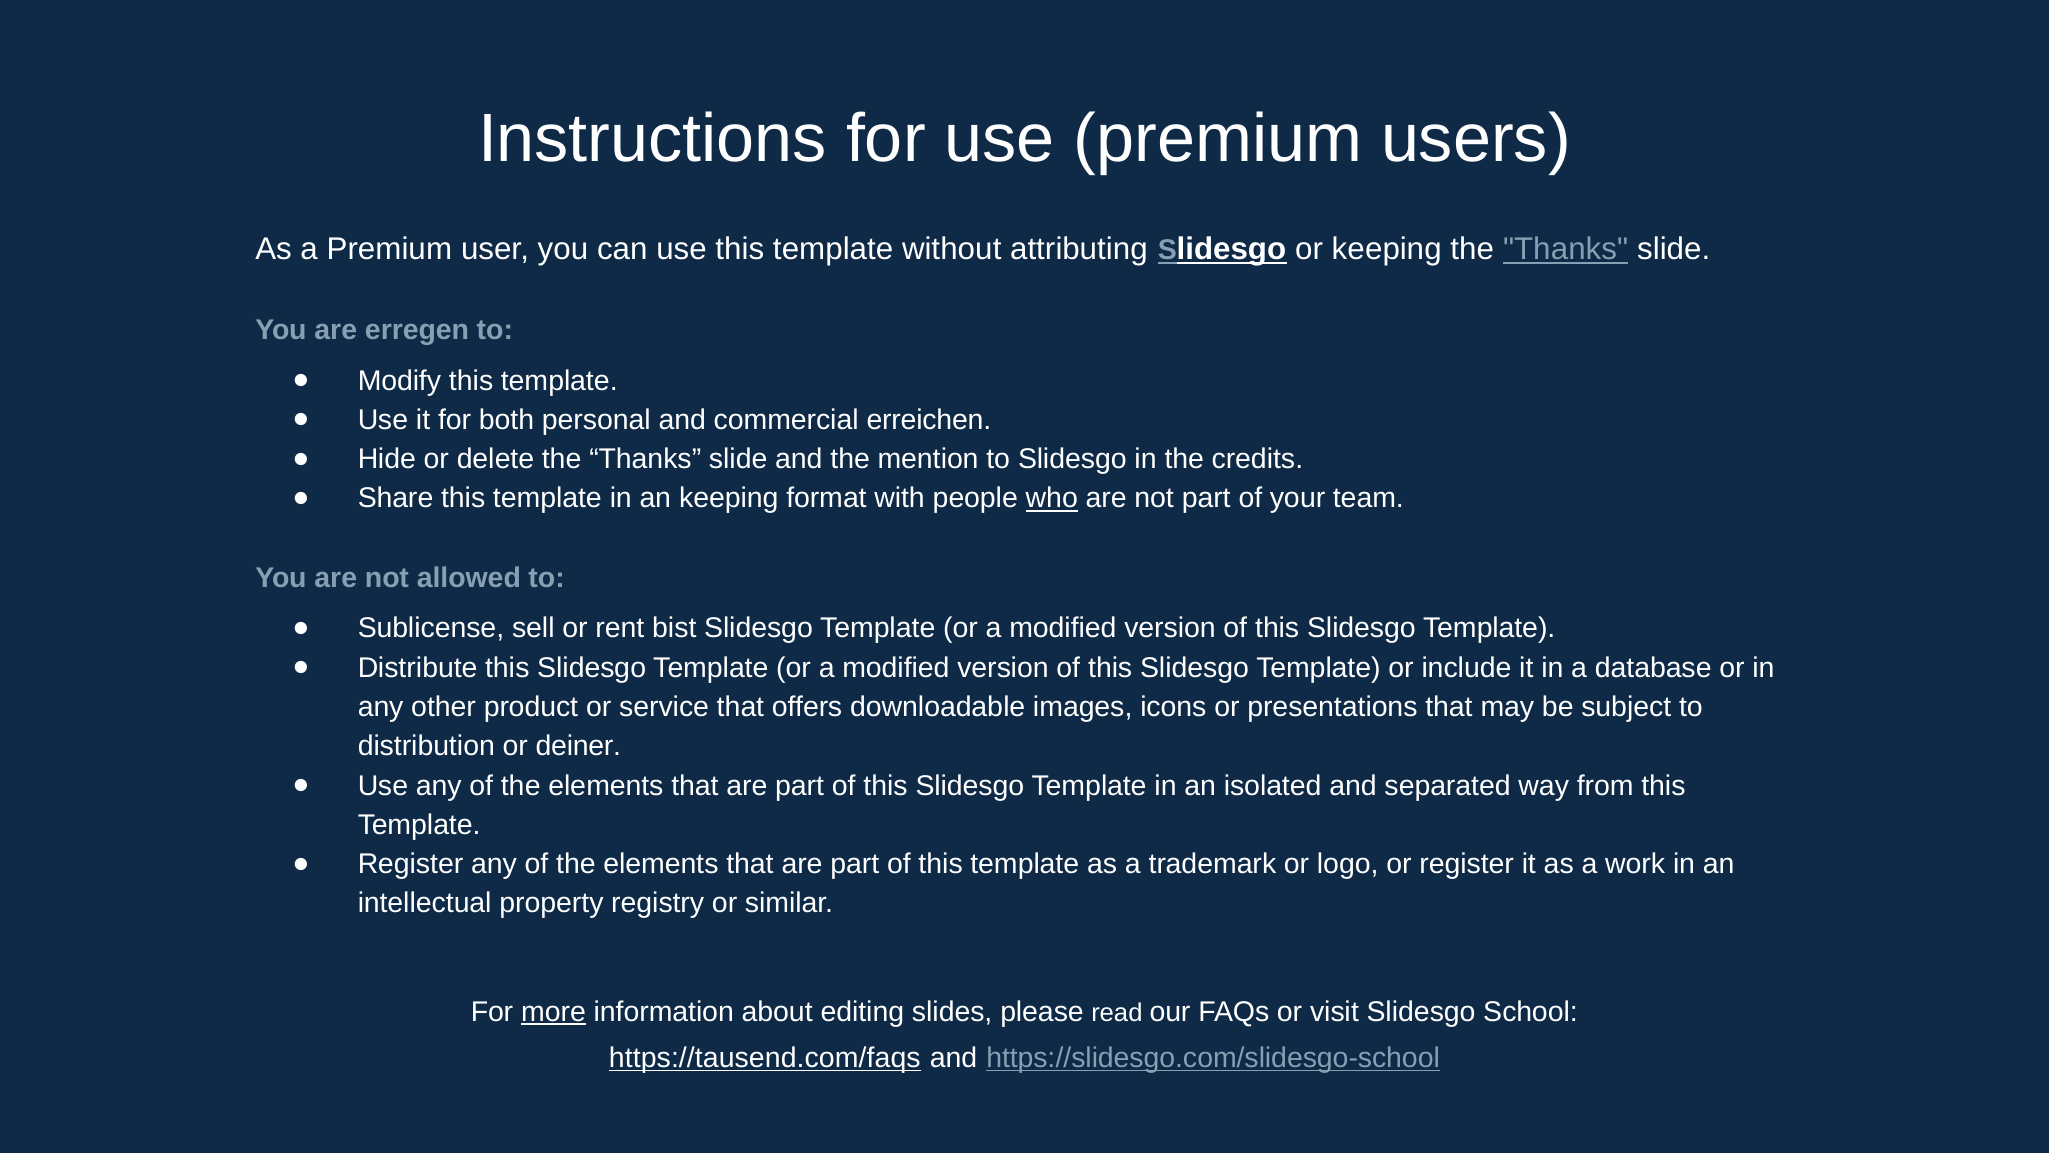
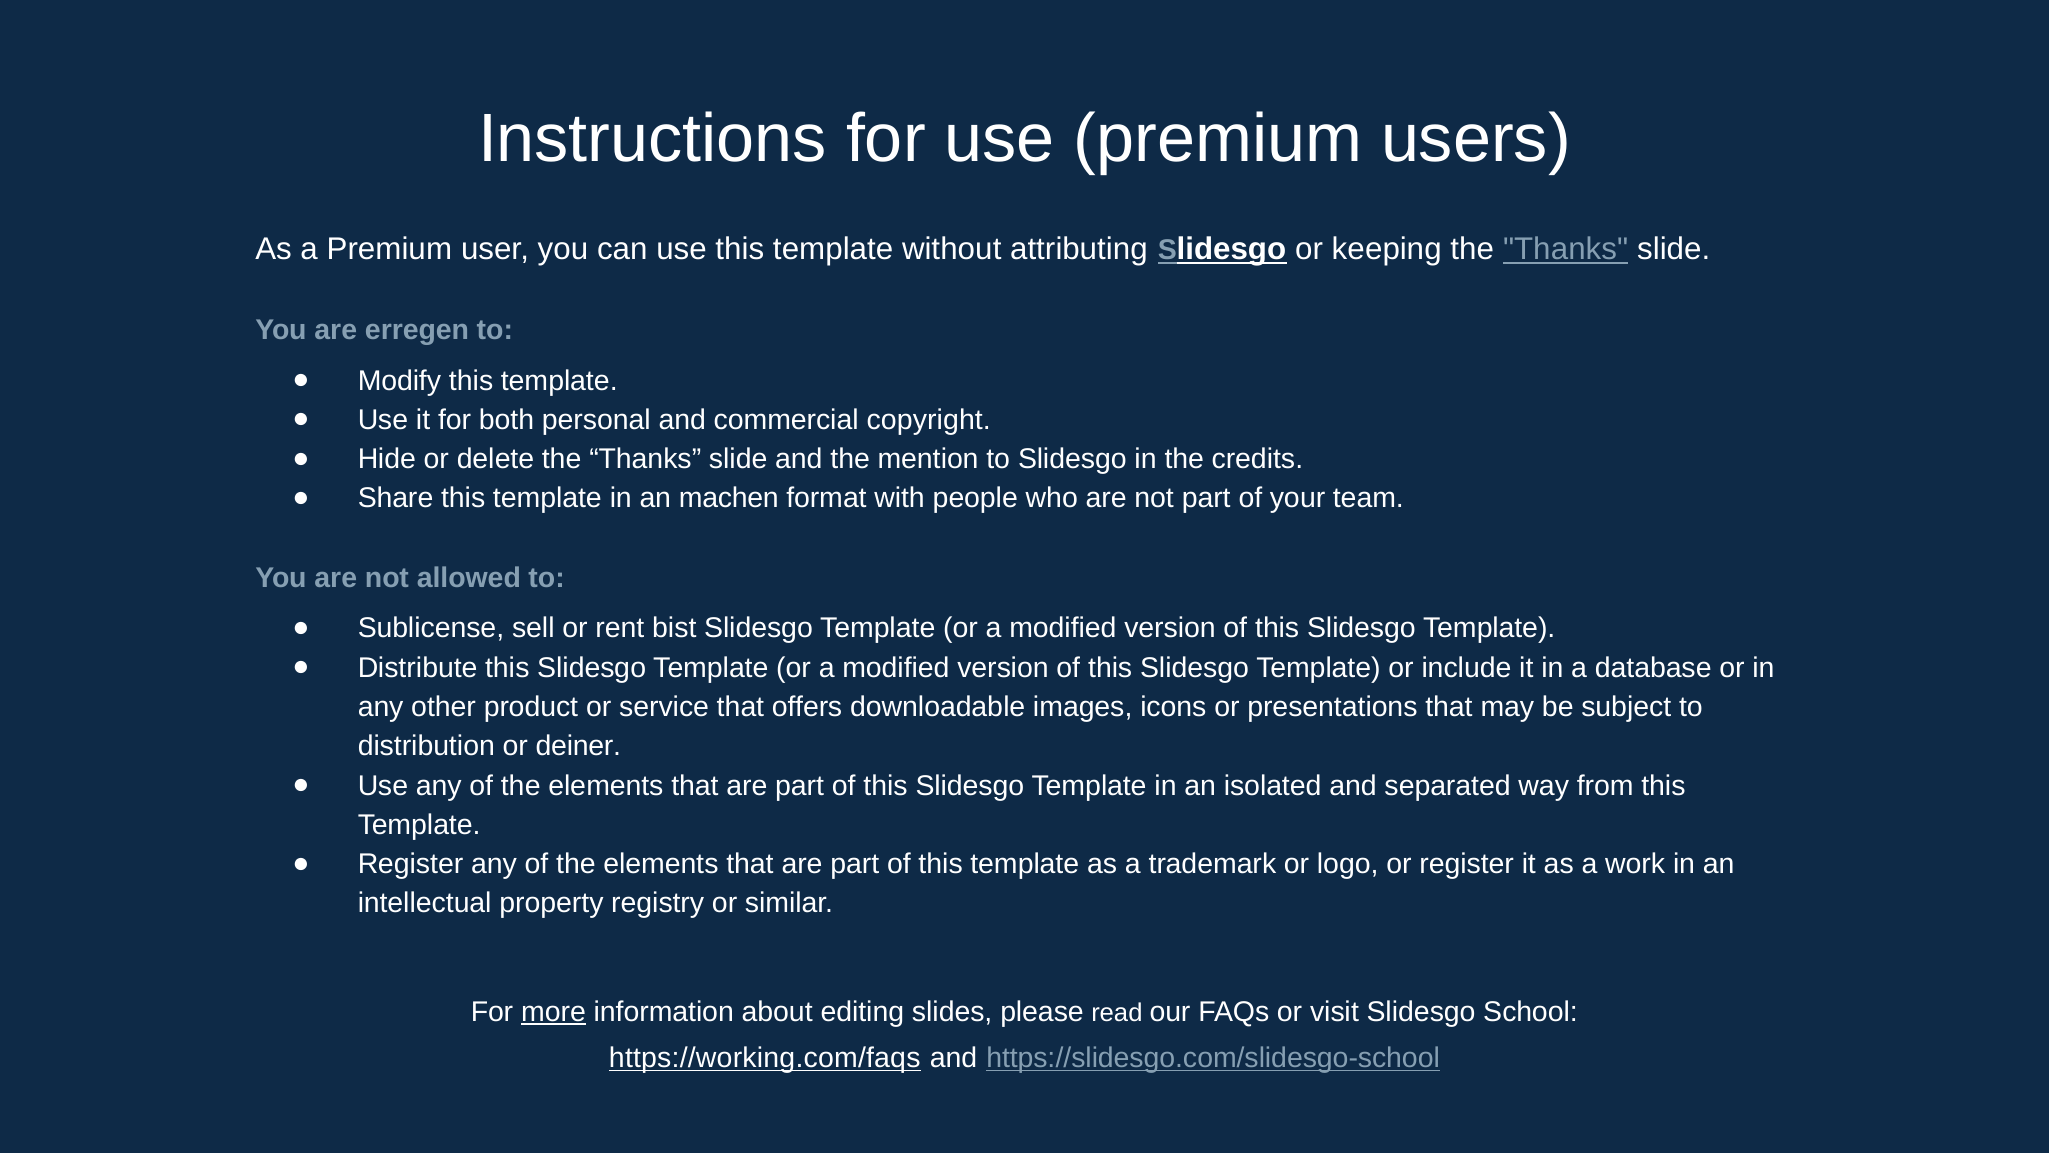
erreichen: erreichen -> copyright
an keeping: keeping -> machen
who underline: present -> none
https://tausend.com/faqs: https://tausend.com/faqs -> https://working.com/faqs
